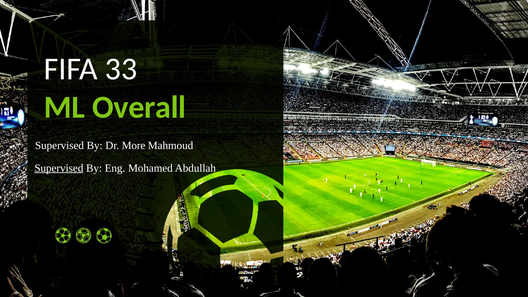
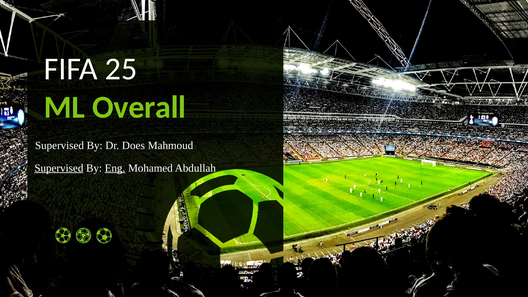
33: 33 -> 25
More: More -> Does
Eng underline: none -> present
